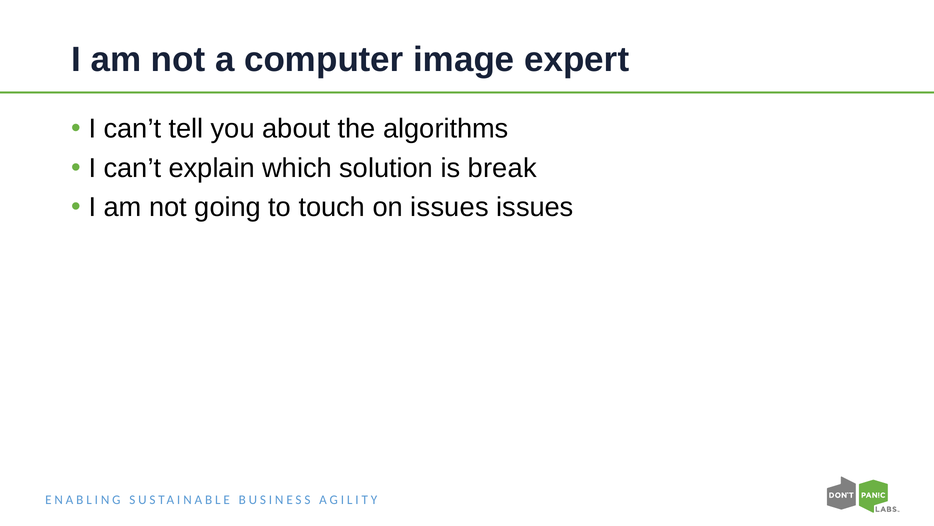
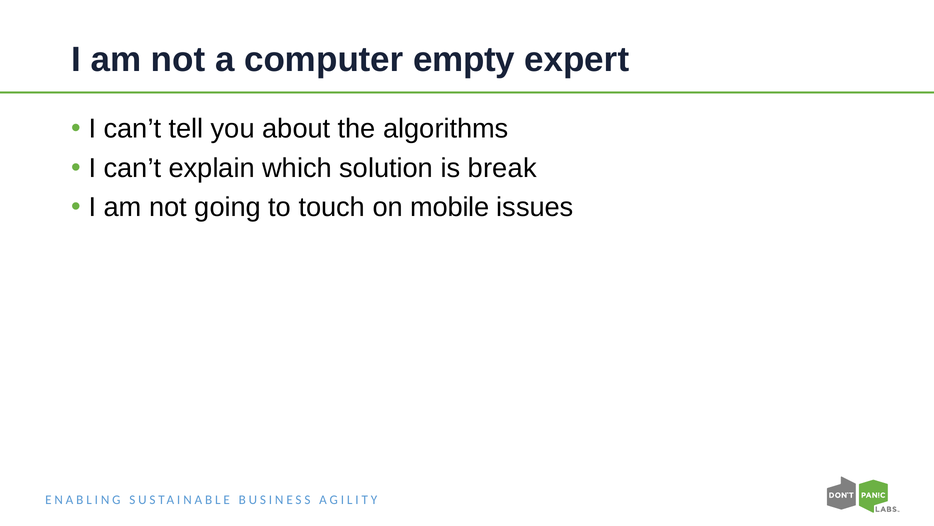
image: image -> empty
on issues: issues -> mobile
